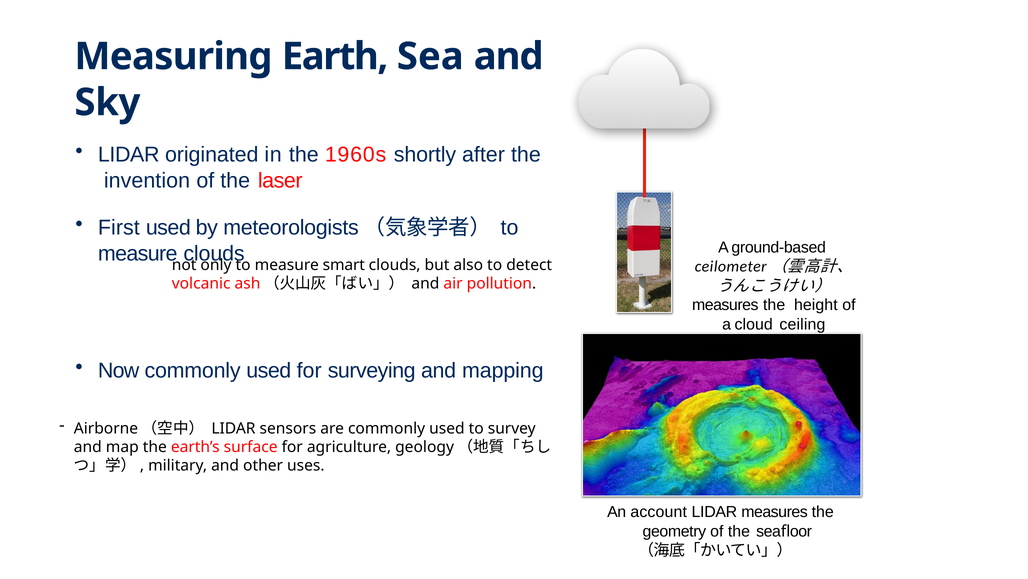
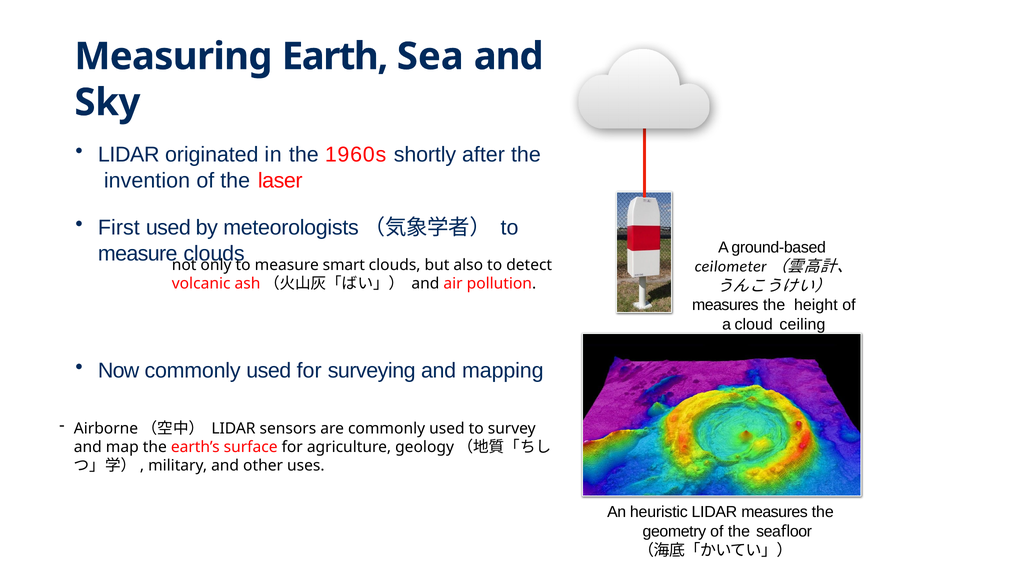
account: account -> heuristic
